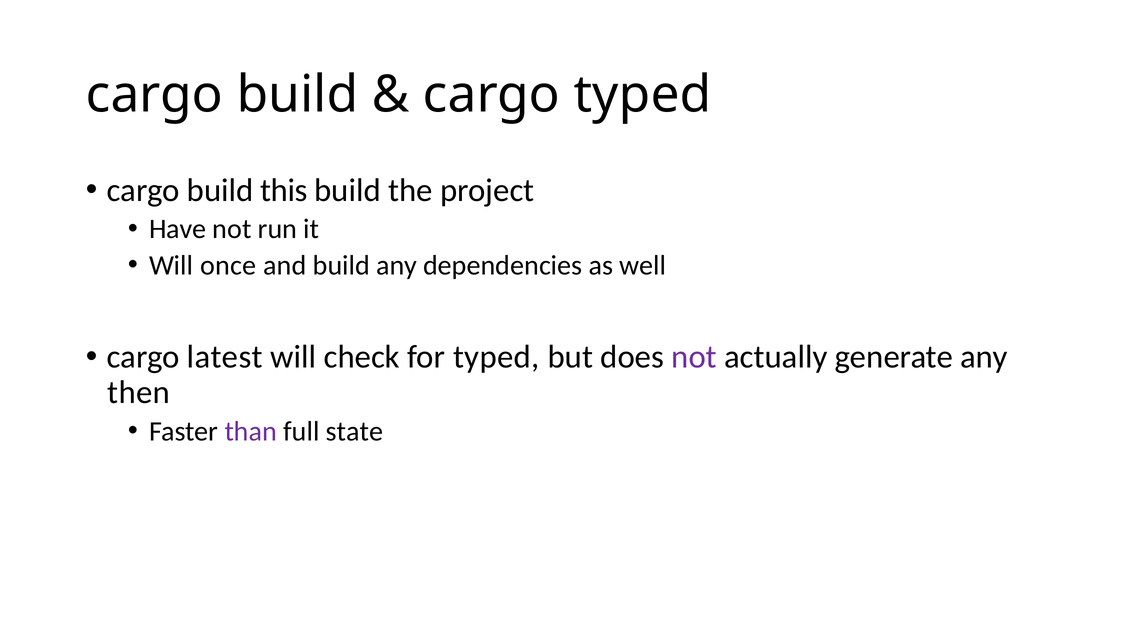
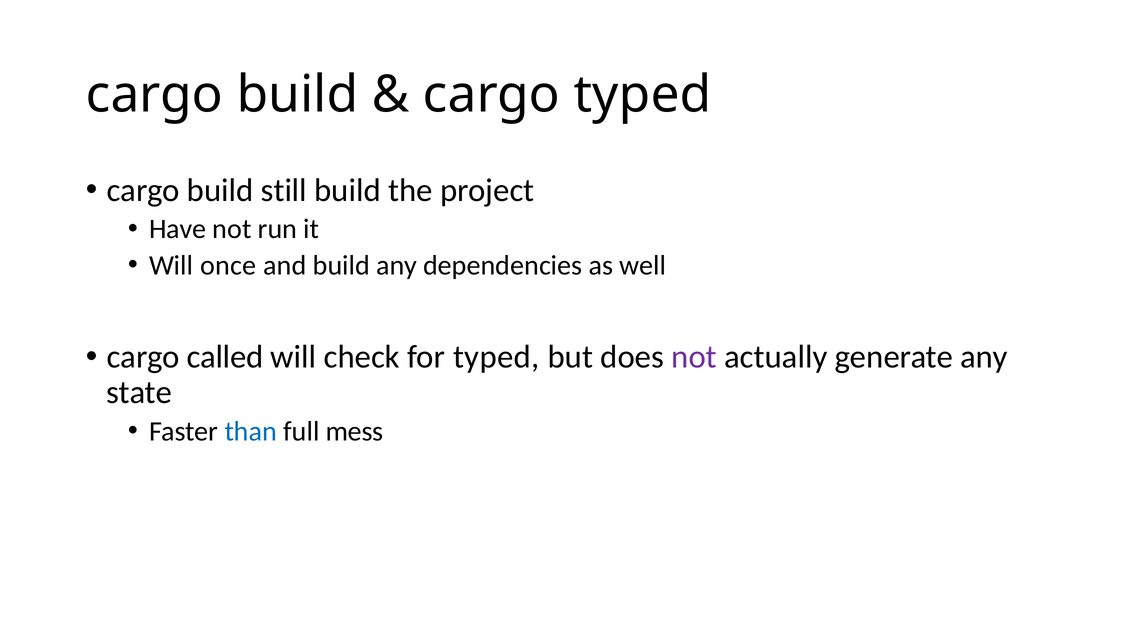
this: this -> still
latest: latest -> called
then: then -> state
than colour: purple -> blue
state: state -> mess
